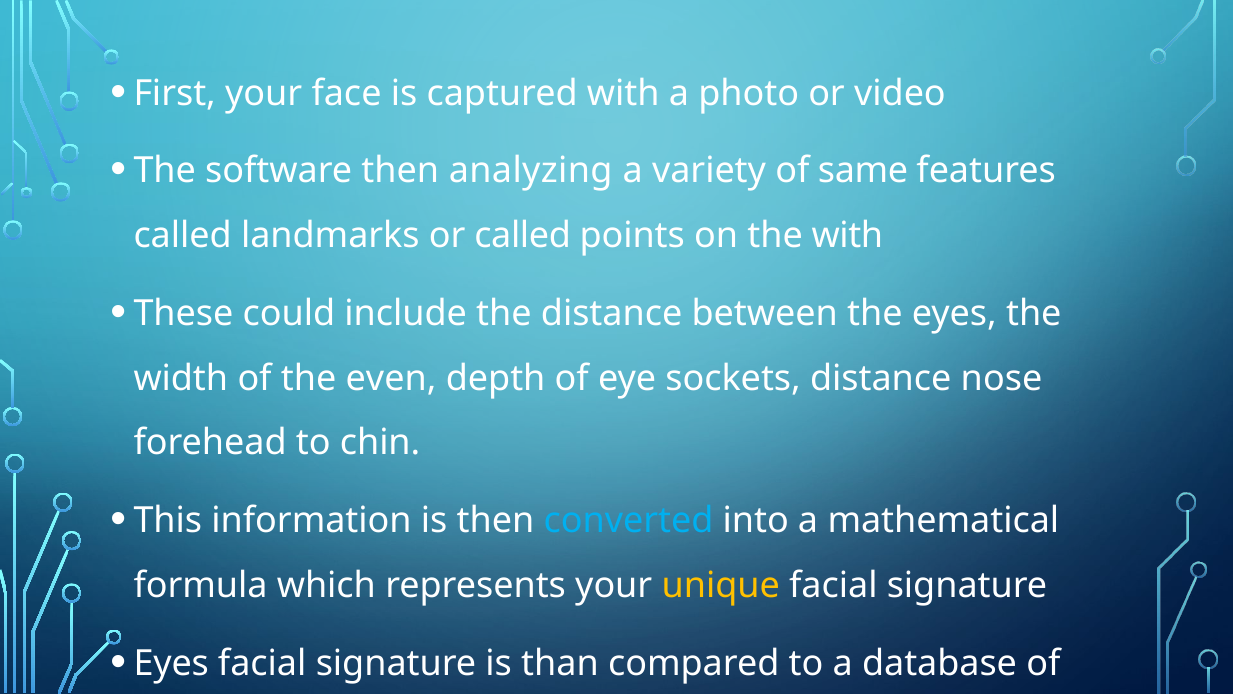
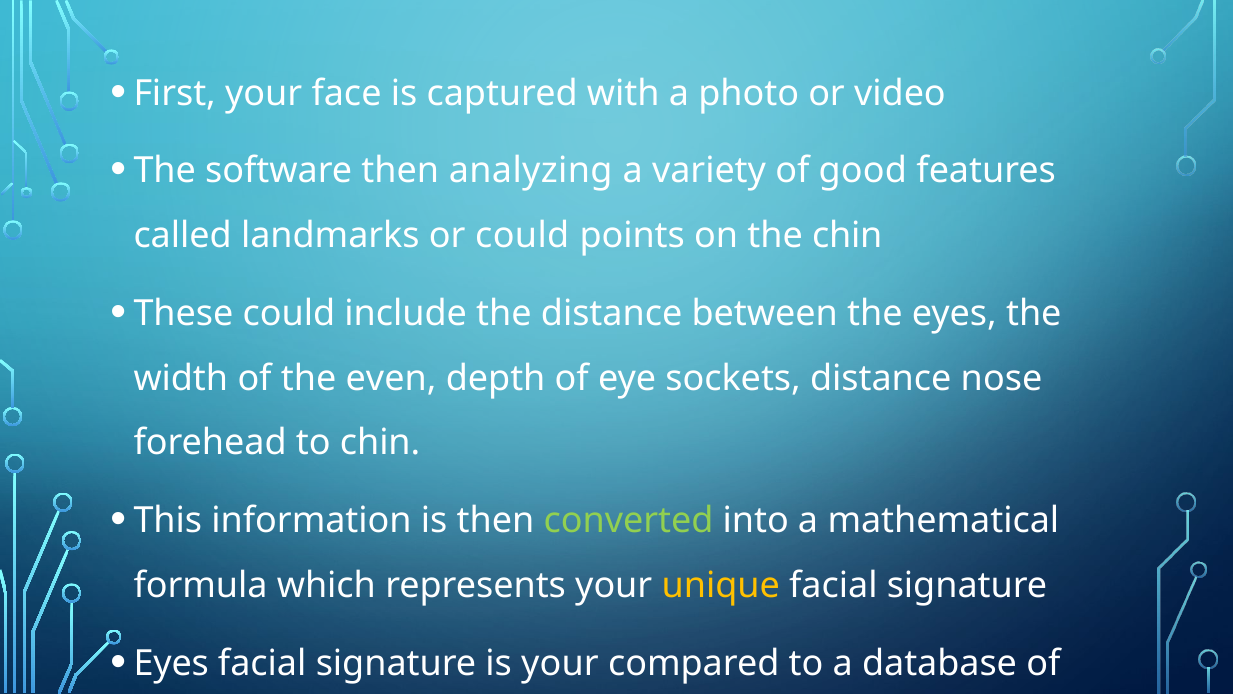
same: same -> good
or called: called -> could
the with: with -> chin
converted colour: light blue -> light green
is than: than -> your
